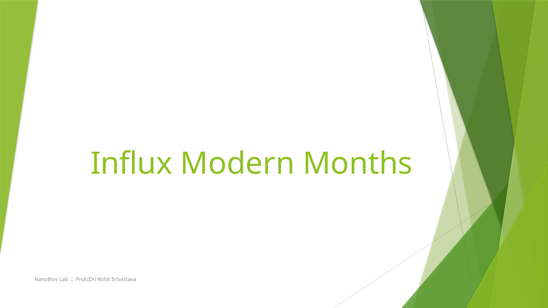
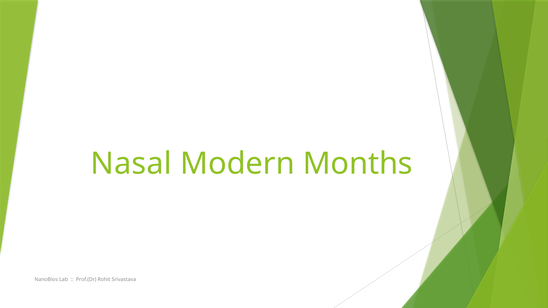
Influx: Influx -> Nasal
